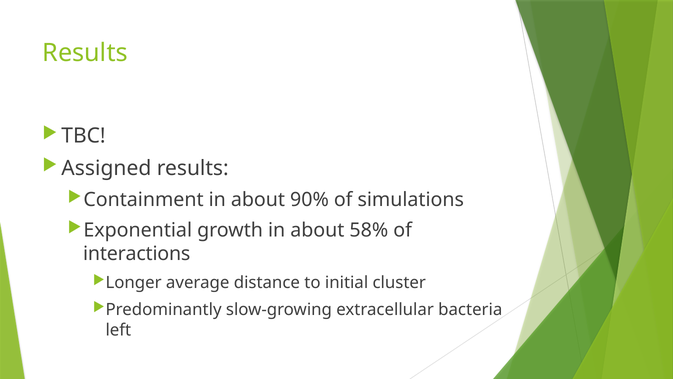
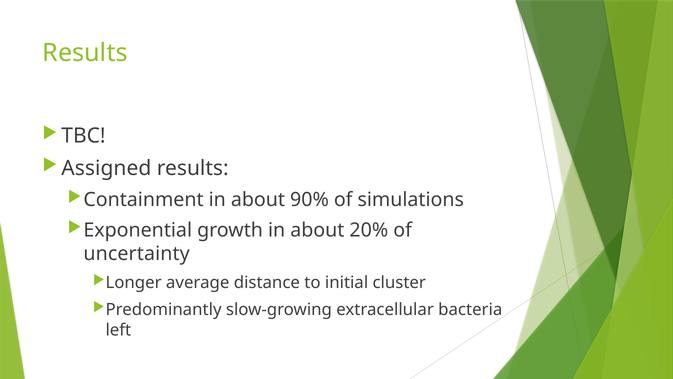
58%: 58% -> 20%
interactions: interactions -> uncertainty
